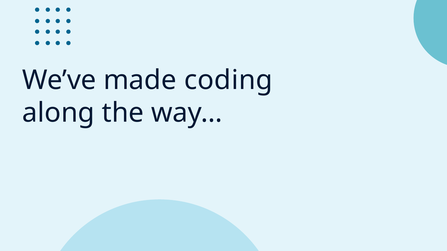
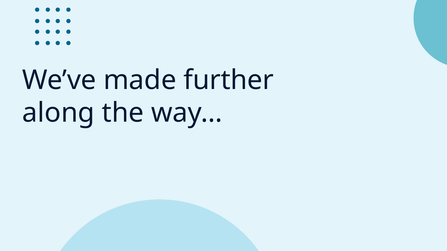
coding: coding -> further
